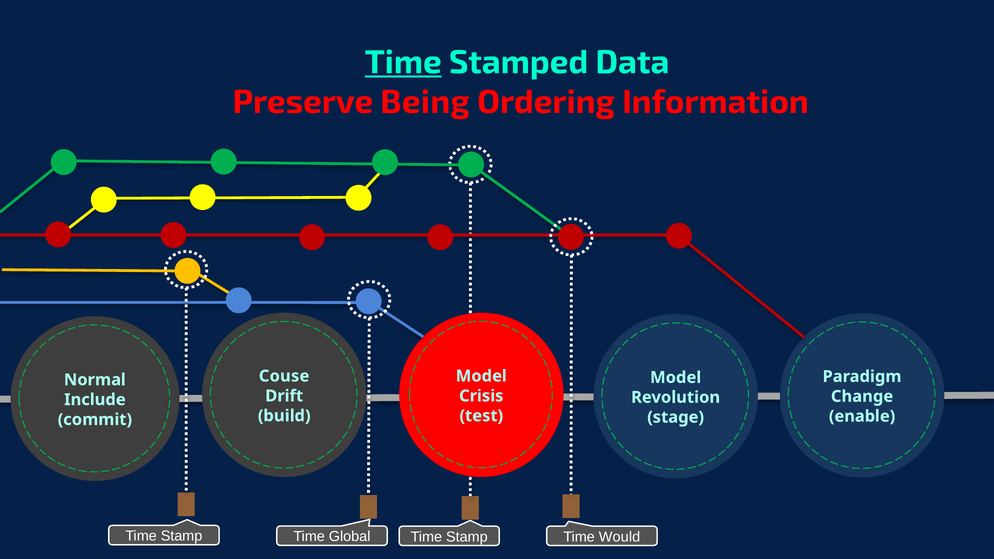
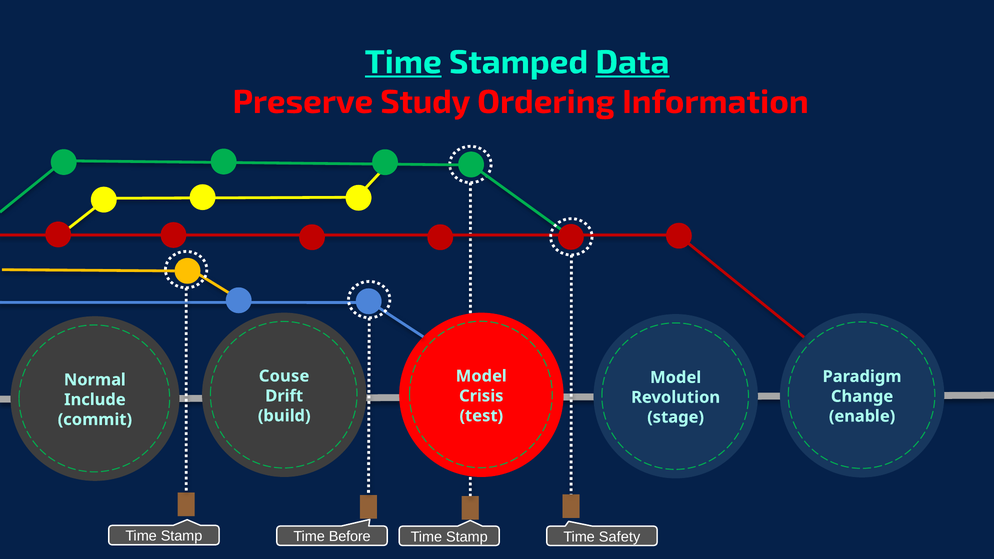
Data underline: none -> present
Being: Being -> Study
Would: Would -> Safety
Global: Global -> Before
